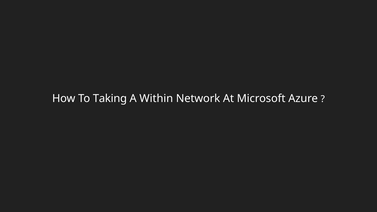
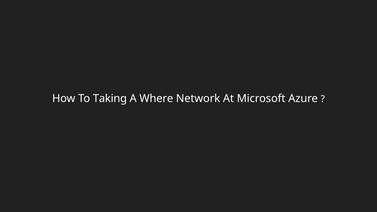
Within: Within -> Where
